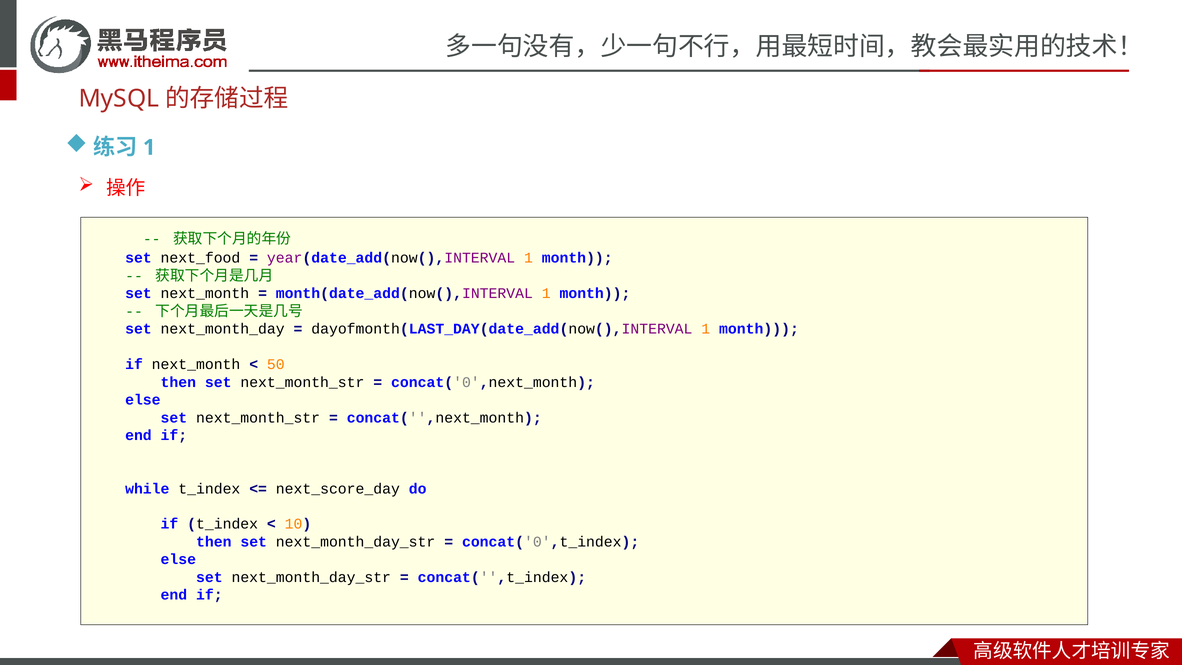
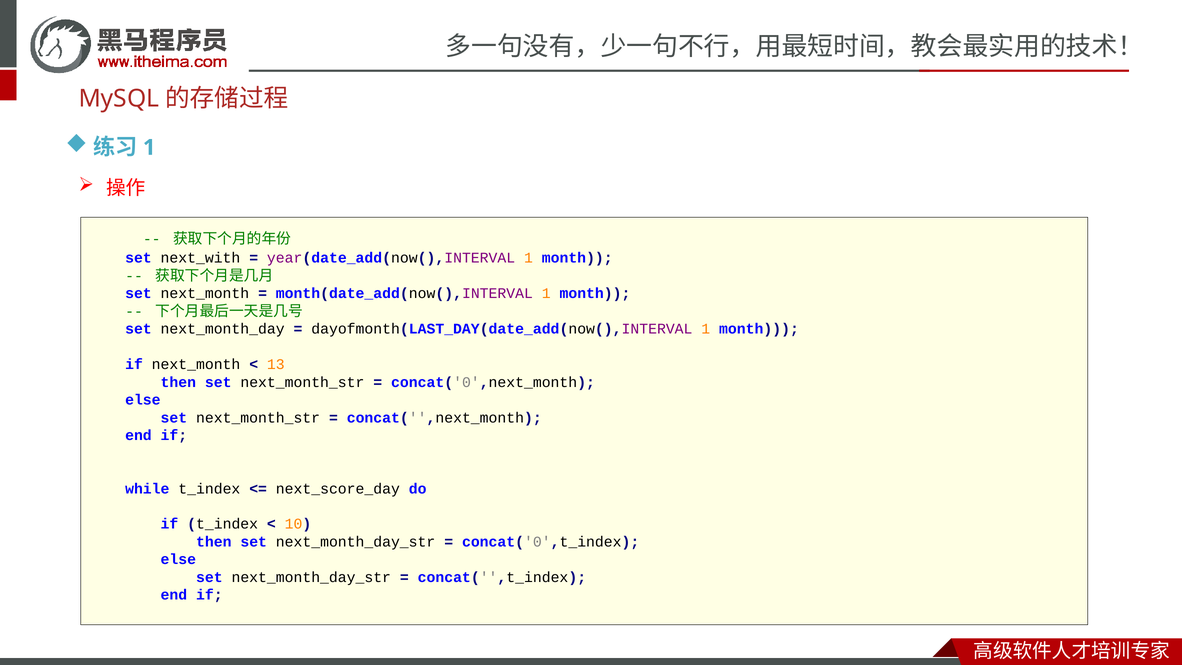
next_food: next_food -> next_with
50: 50 -> 13
